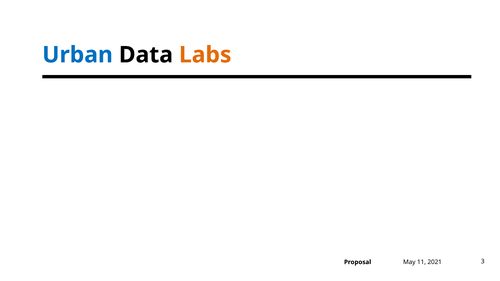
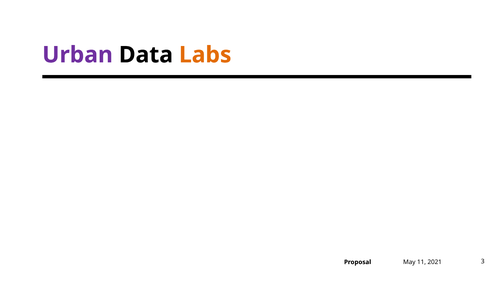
Urban colour: blue -> purple
